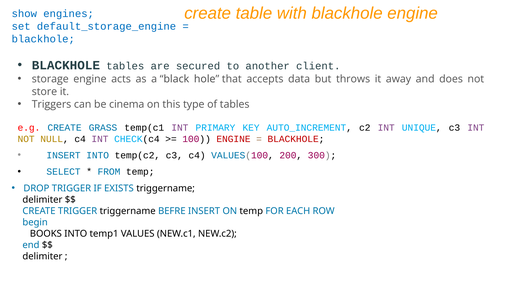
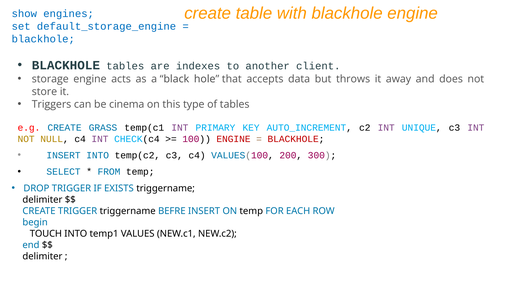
secured: secured -> indexes
BOOKS: BOOKS -> TOUCH
